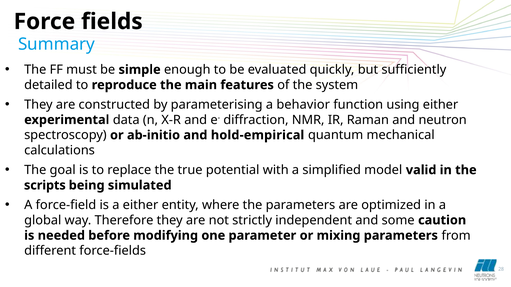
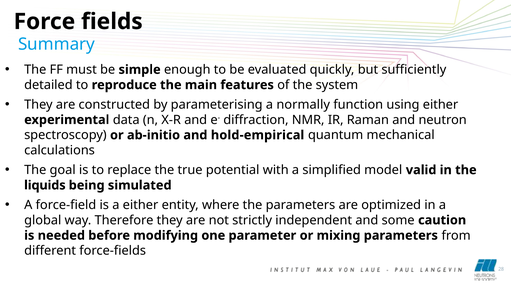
behavior: behavior -> normally
scripts: scripts -> liquids
